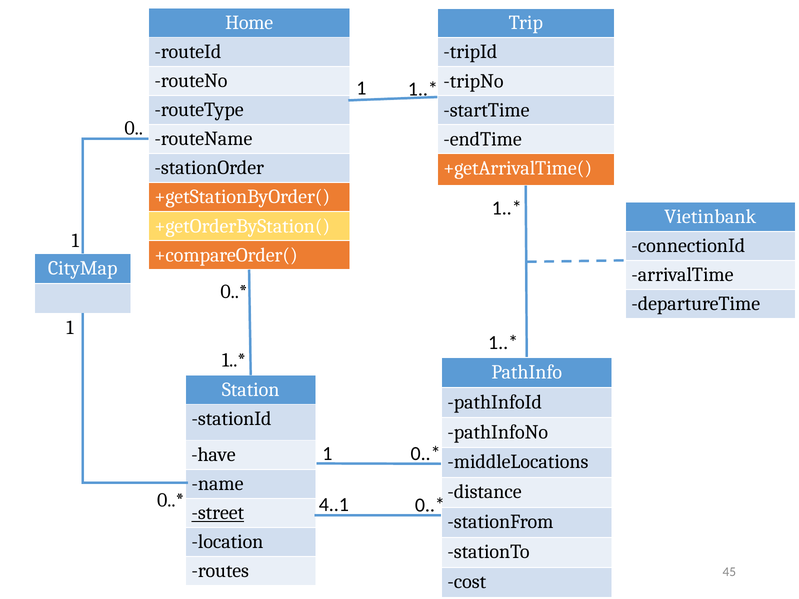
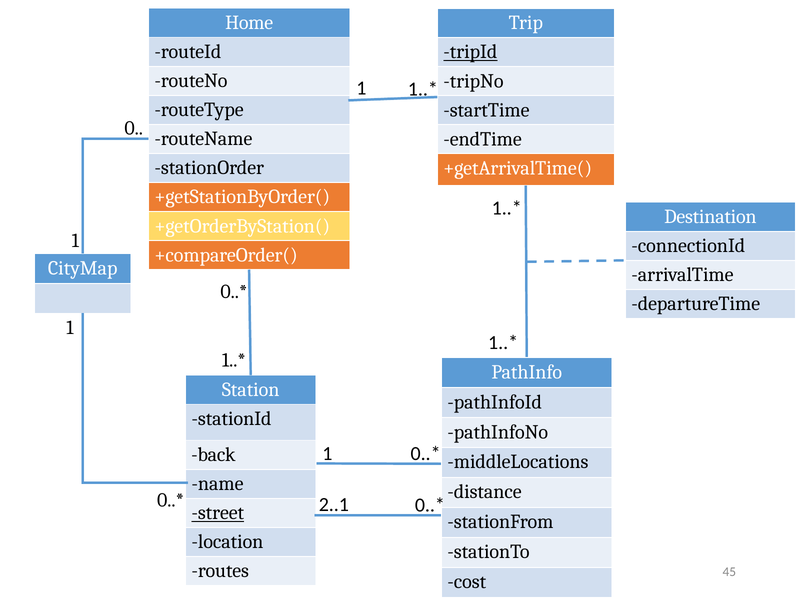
tripId underline: none -> present
Vietinbank: Vietinbank -> Destination
have: have -> back
4..1: 4..1 -> 2..1
